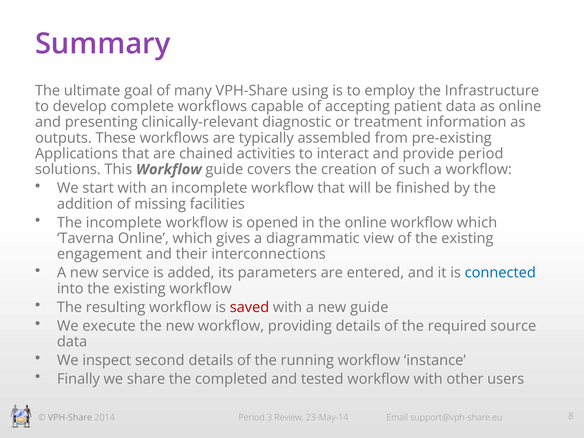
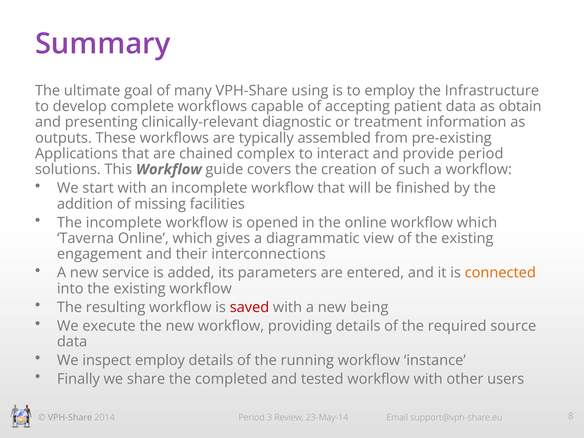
as online: online -> obtain
activities: activities -> complex
connected colour: blue -> orange
new guide: guide -> being
inspect second: second -> employ
